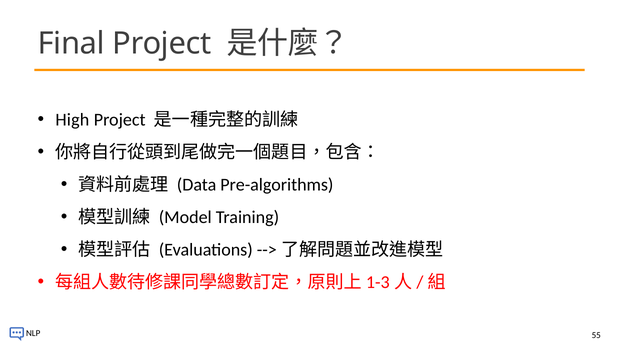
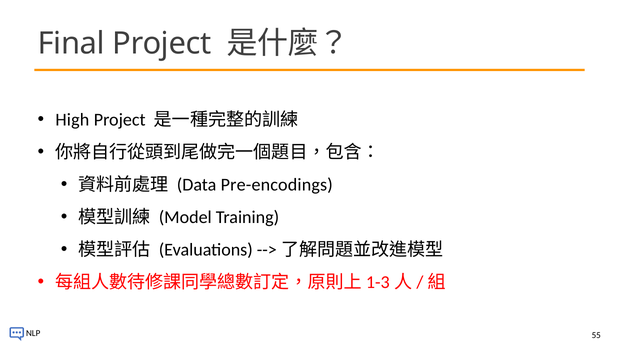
Pre-algorithms: Pre-algorithms -> Pre-encodings
